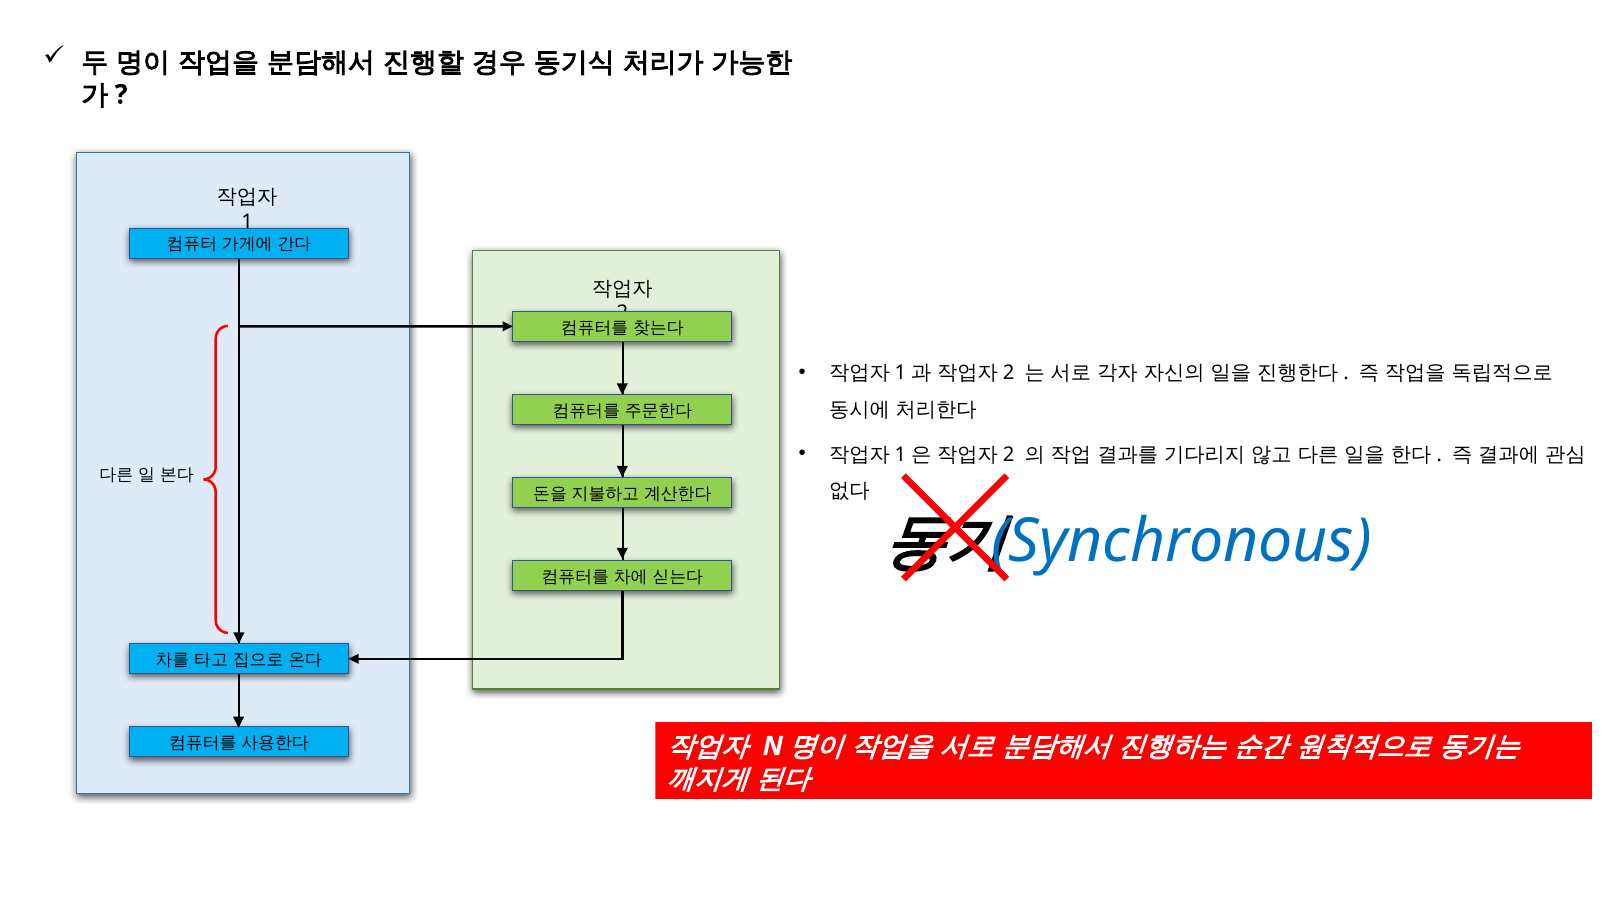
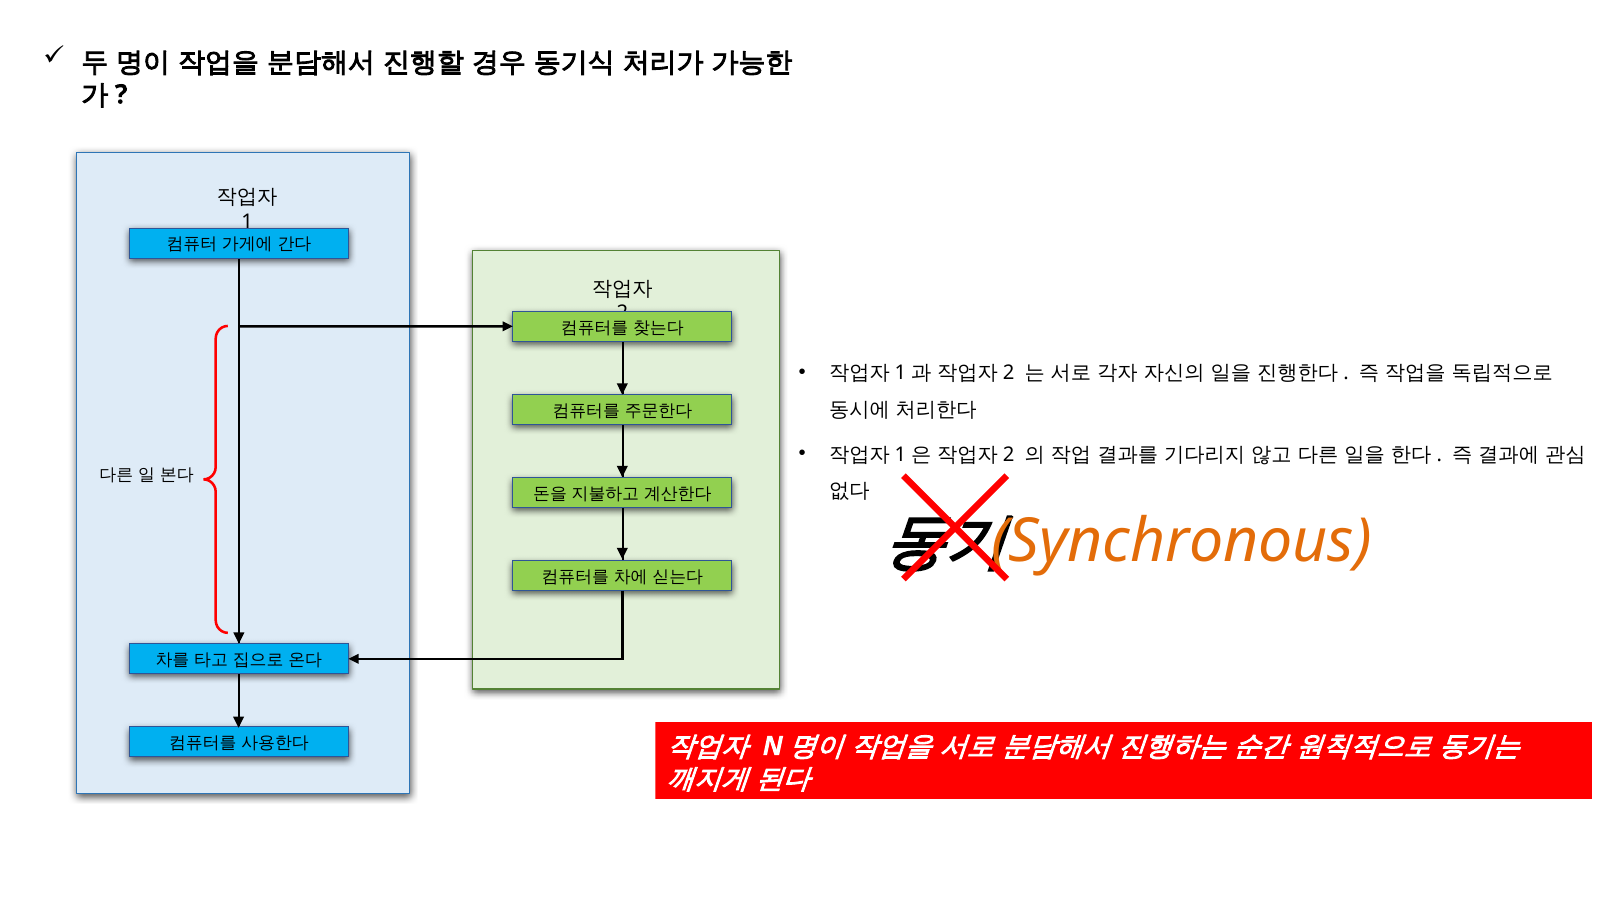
Synchronous colour: blue -> orange
